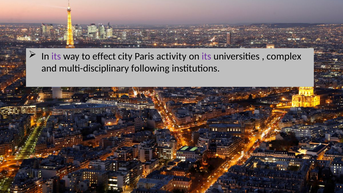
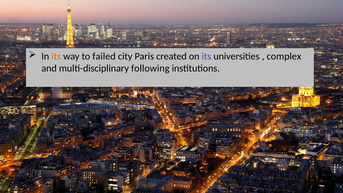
its at (56, 56) colour: purple -> orange
effect: effect -> failed
activity: activity -> created
